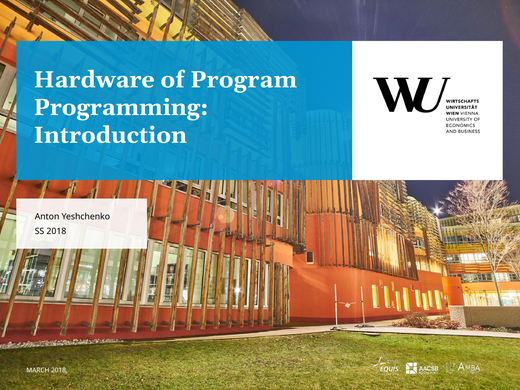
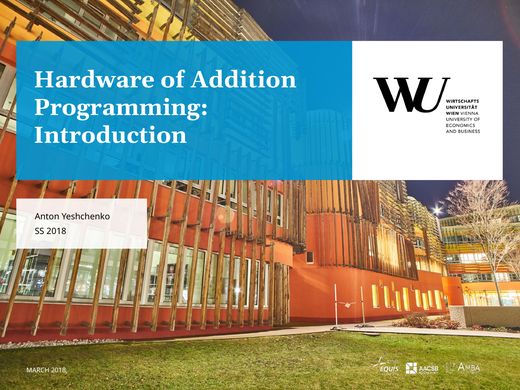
Program: Program -> Addition
